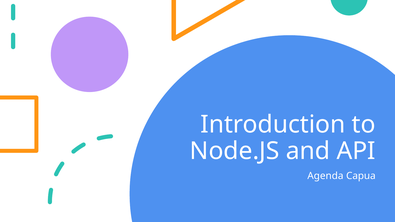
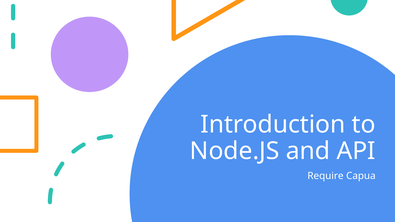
Agenda: Agenda -> Require
